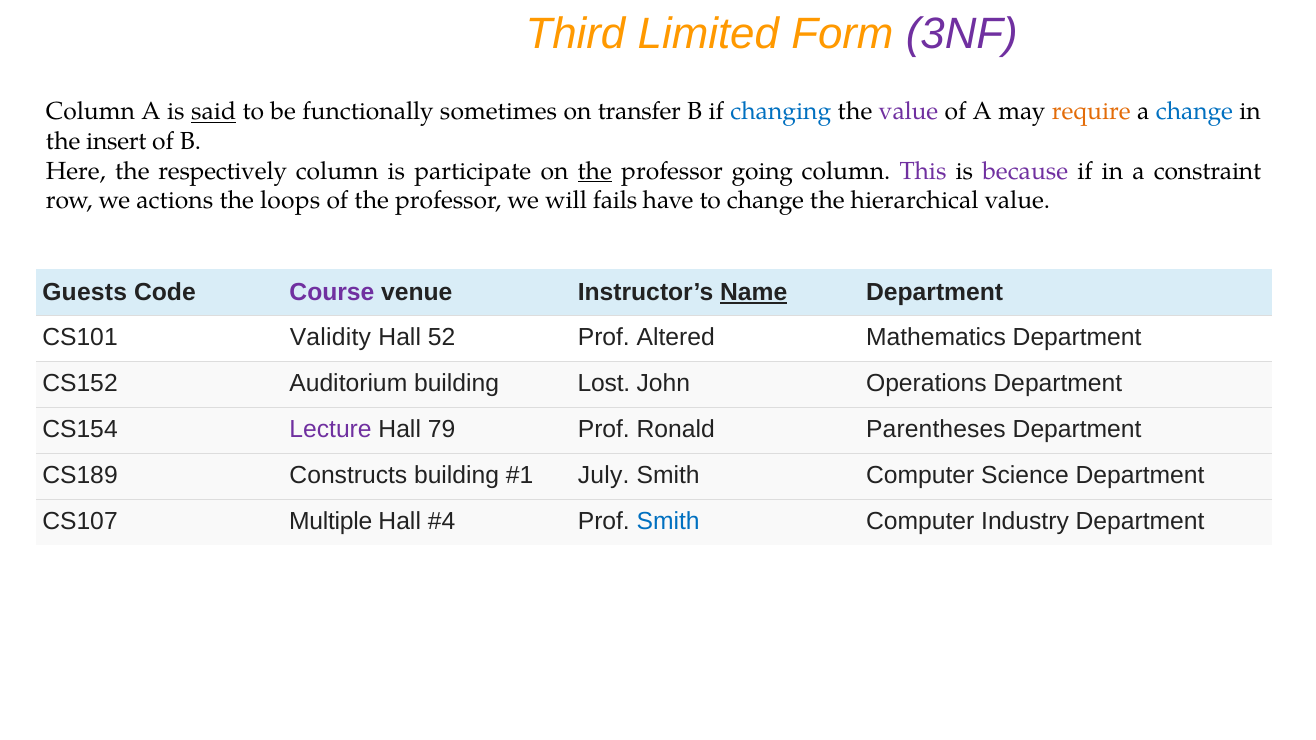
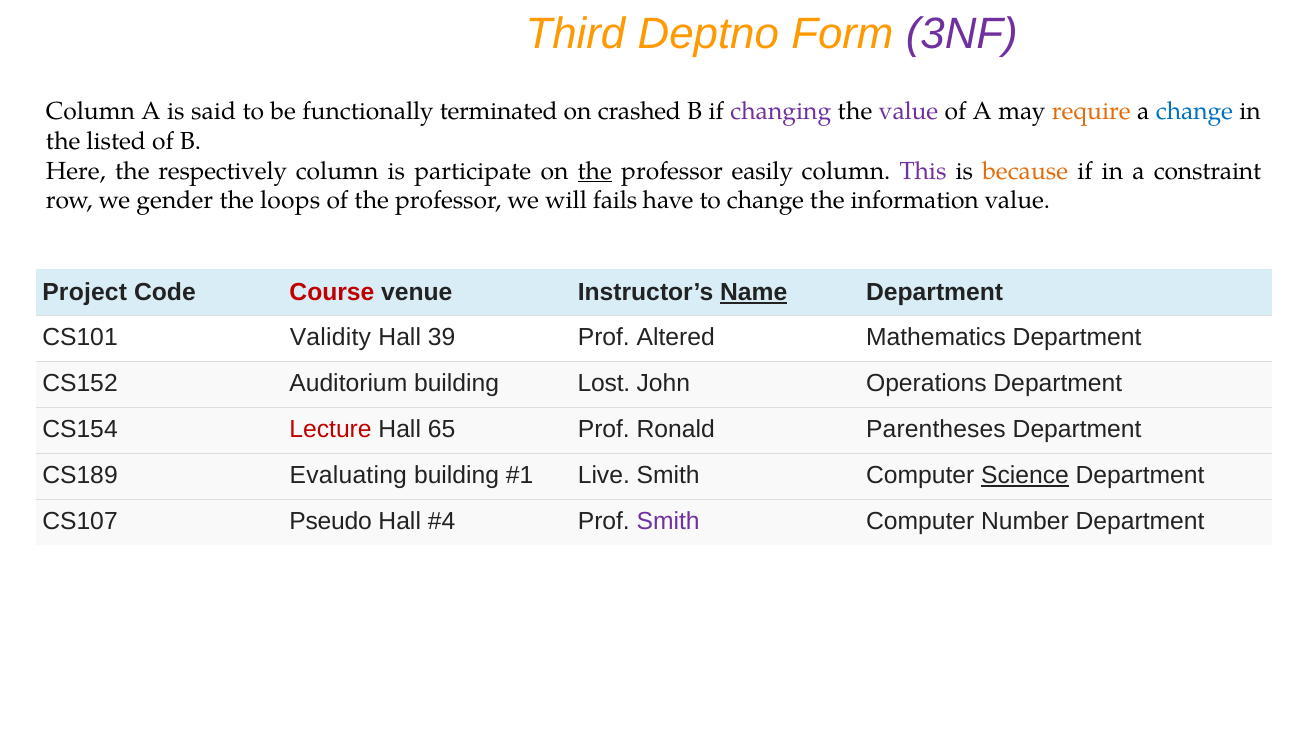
Limited: Limited -> Deptno
said underline: present -> none
sometimes: sometimes -> terminated
transfer: transfer -> crashed
changing colour: blue -> purple
insert: insert -> listed
going: going -> easily
because colour: purple -> orange
actions: actions -> gender
hierarchical: hierarchical -> information
Guests: Guests -> Project
Course colour: purple -> red
52: 52 -> 39
Lecture colour: purple -> red
79: 79 -> 65
Constructs: Constructs -> Evaluating
July: July -> Live
Science underline: none -> present
Multiple: Multiple -> Pseudo
Smith at (668, 522) colour: blue -> purple
Industry: Industry -> Number
